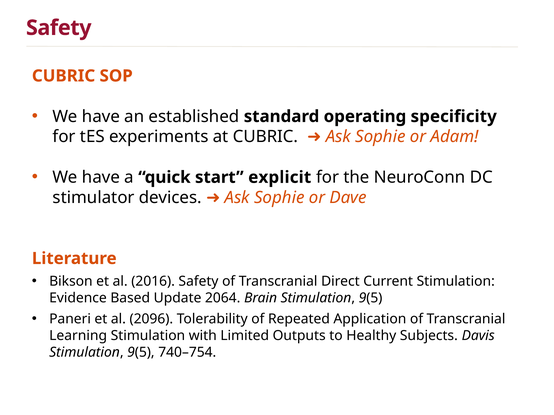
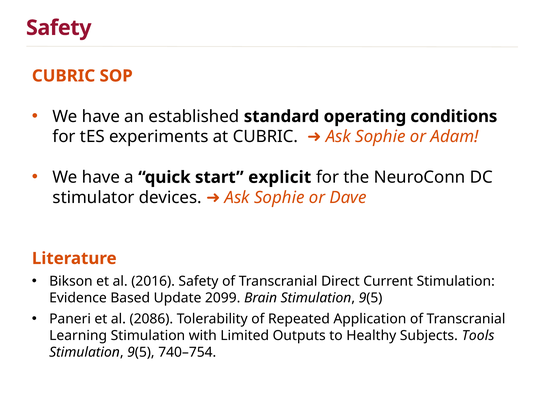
specificity: specificity -> conditions
2064: 2064 -> 2099
2096: 2096 -> 2086
Davis: Davis -> Tools
